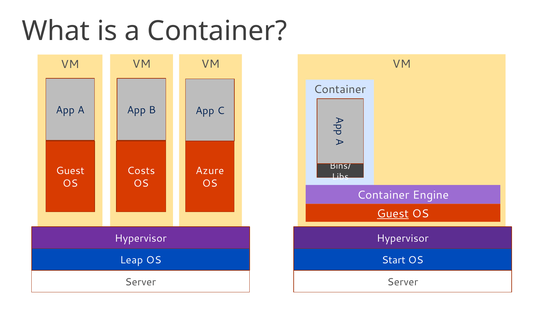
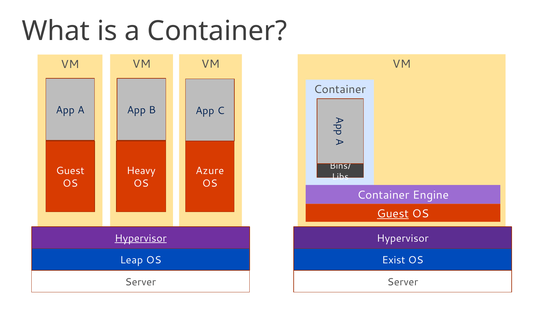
Costs: Costs -> Heavy
Hypervisor at (141, 238) underline: none -> present
Start: Start -> Exist
